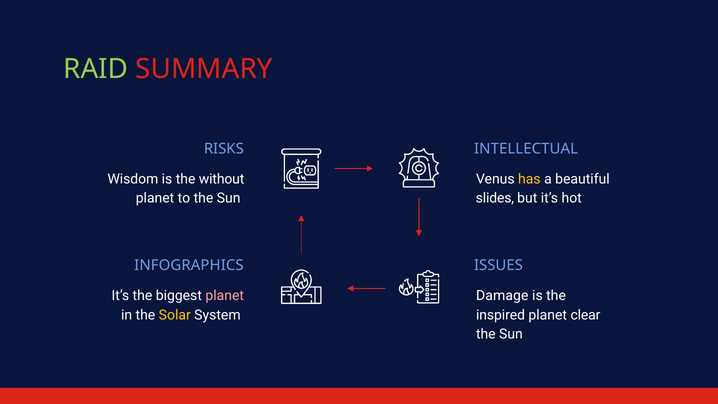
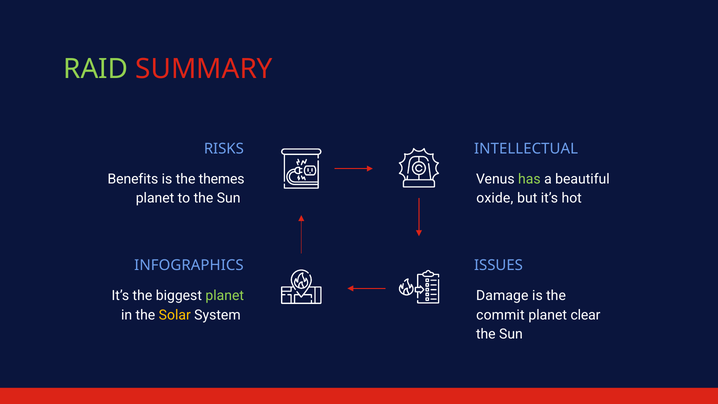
Wisdom: Wisdom -> Benefits
without: without -> themes
has colour: yellow -> light green
slides: slides -> oxide
planet at (225, 296) colour: pink -> light green
inspired: inspired -> commit
